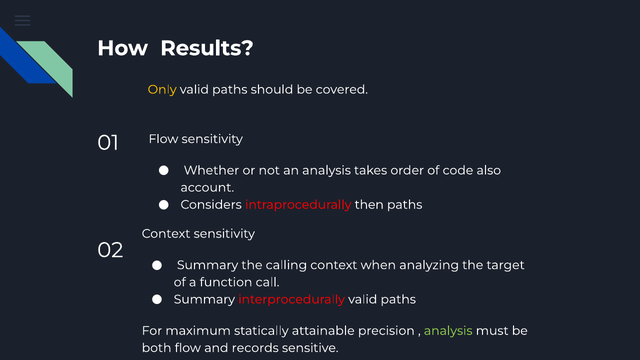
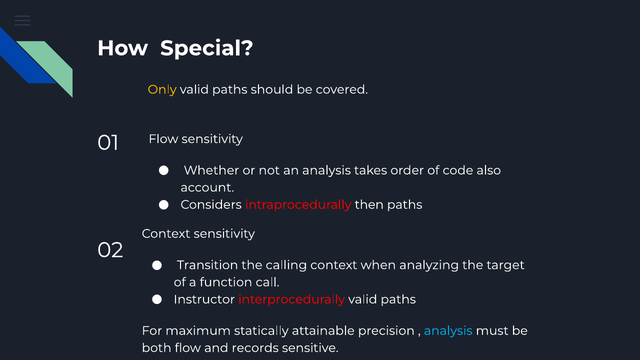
Results: Results -> Special
Summary at (208, 265): Summary -> Transition
Summary at (204, 299): Summary -> Instructor
analysis at (448, 331) colour: light green -> light blue
